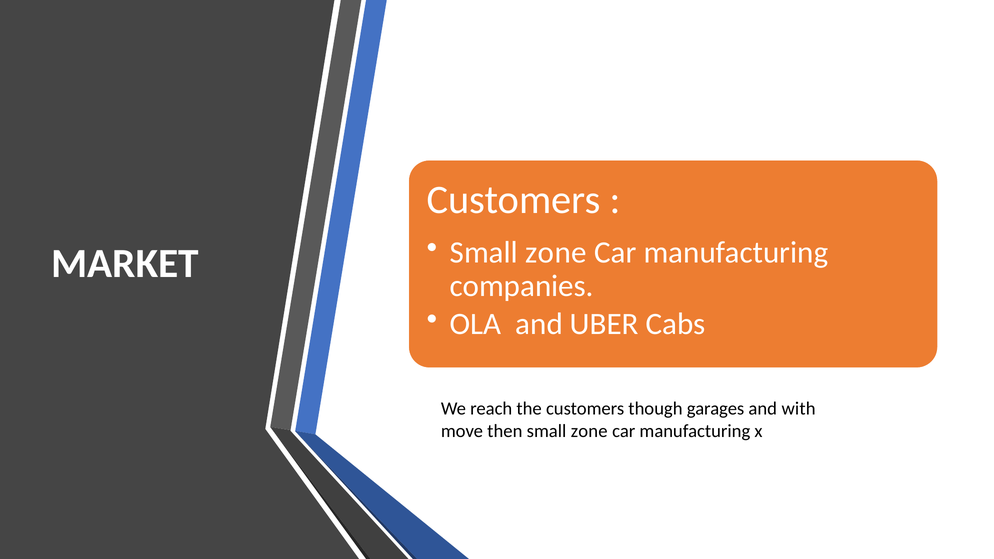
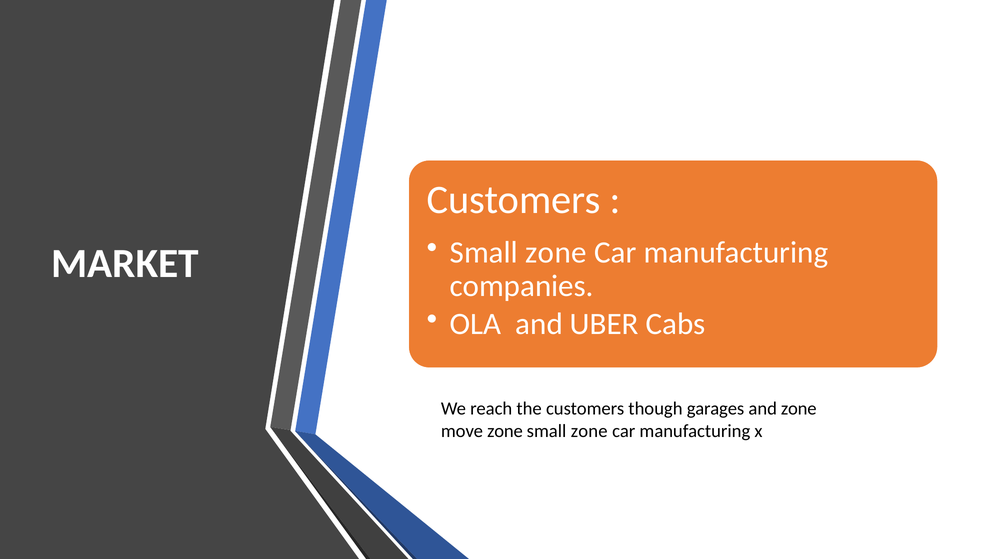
and with: with -> zone
move then: then -> zone
